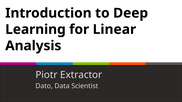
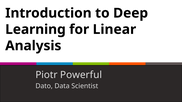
Extractor: Extractor -> Powerful
